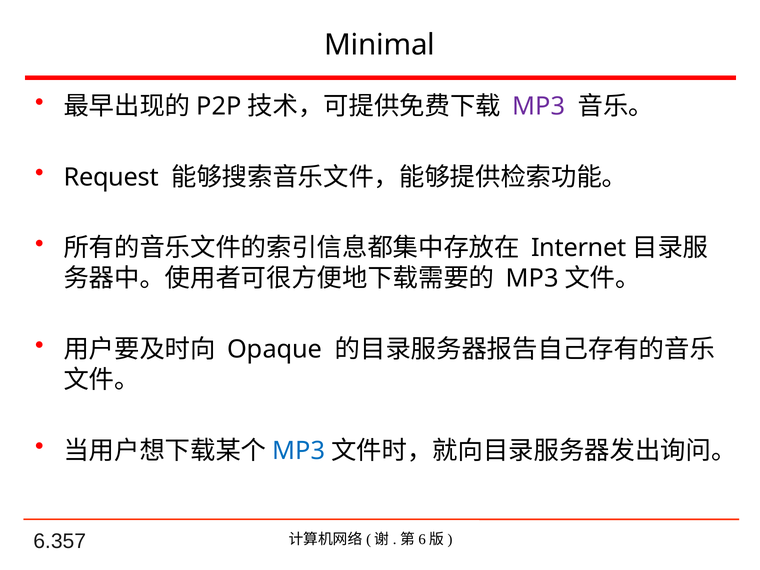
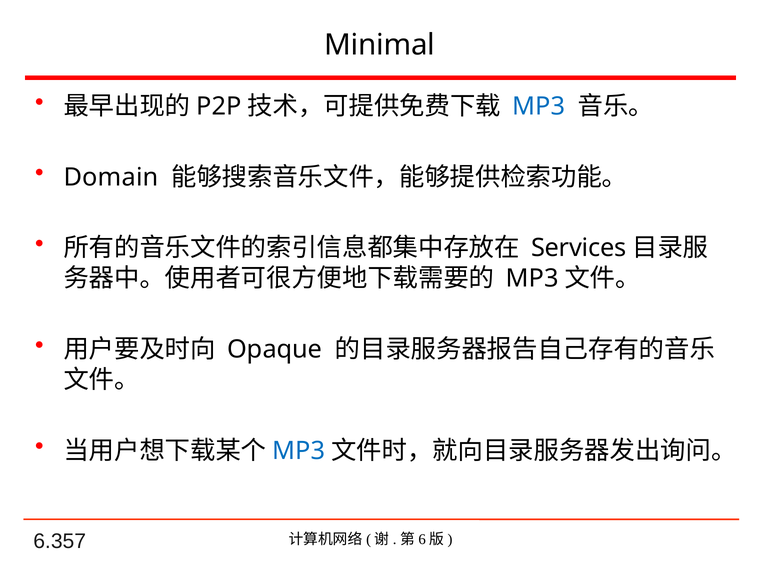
MP3 at (539, 106) colour: purple -> blue
Request: Request -> Domain
Internet: Internet -> Services
